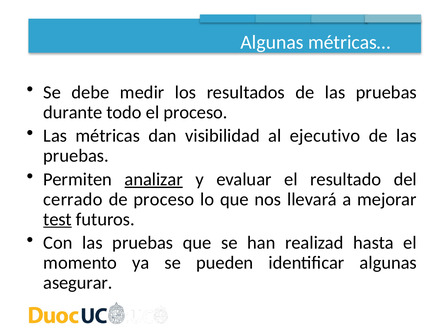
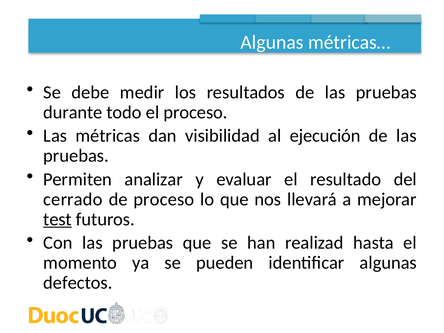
ejecutivo: ejecutivo -> ejecución
analizar underline: present -> none
asegurar: asegurar -> defectos
